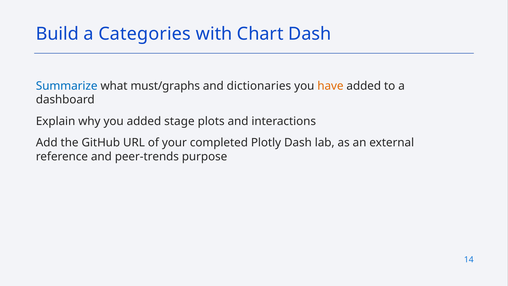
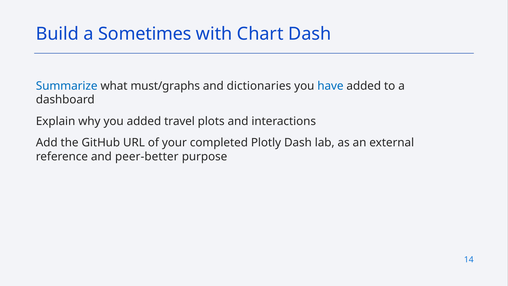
Categories: Categories -> Sometimes
have colour: orange -> blue
stage: stage -> travel
peer-trends: peer-trends -> peer-better
